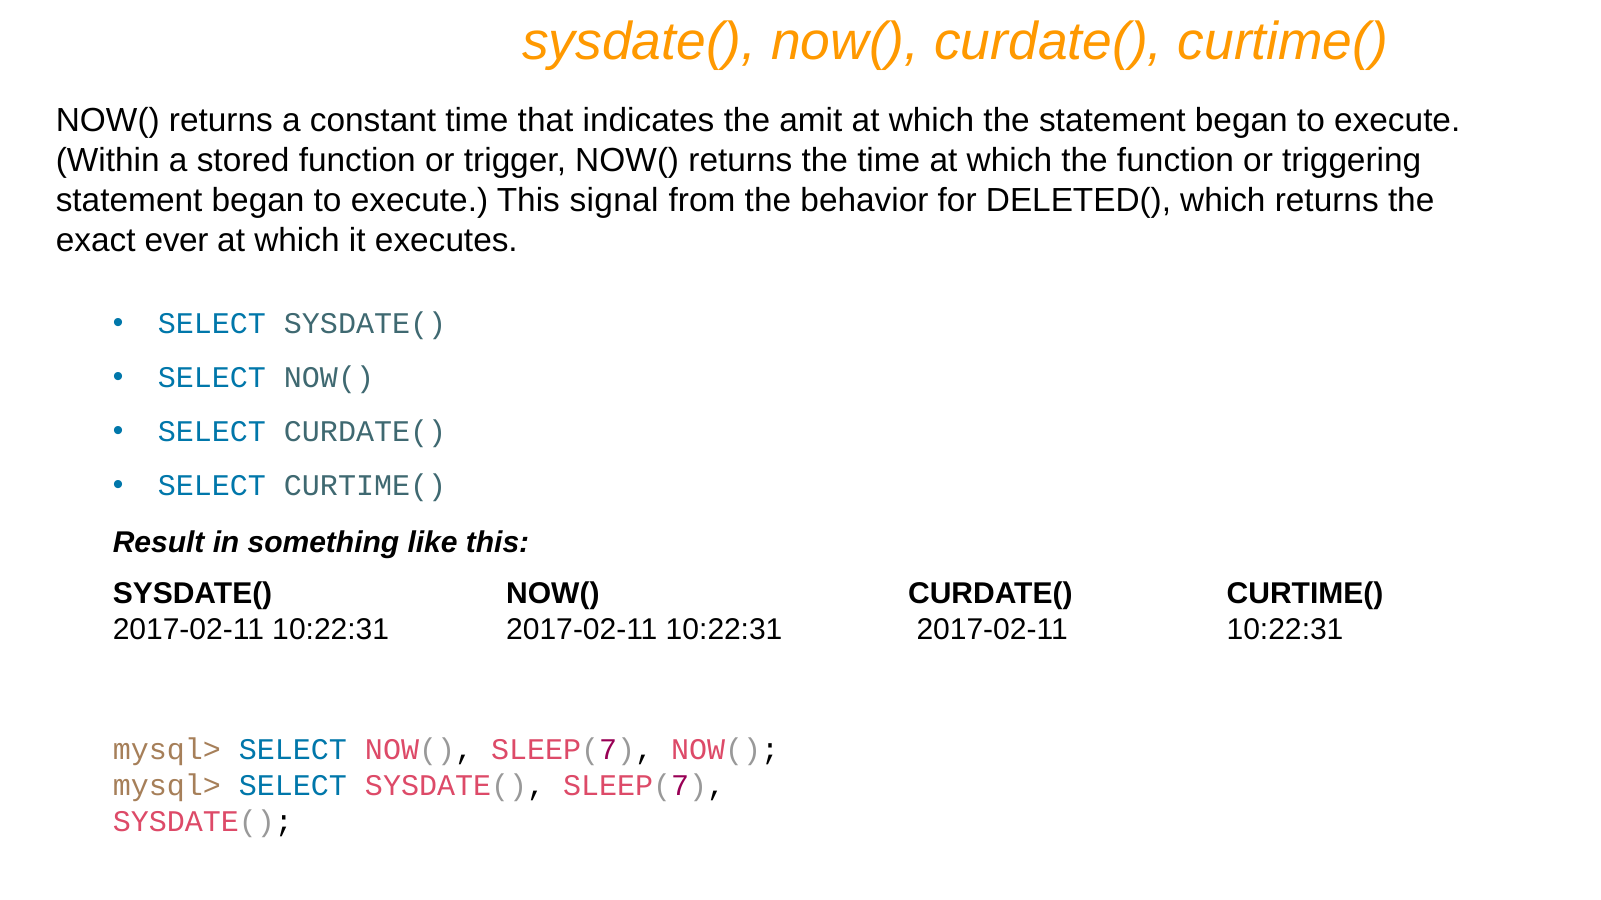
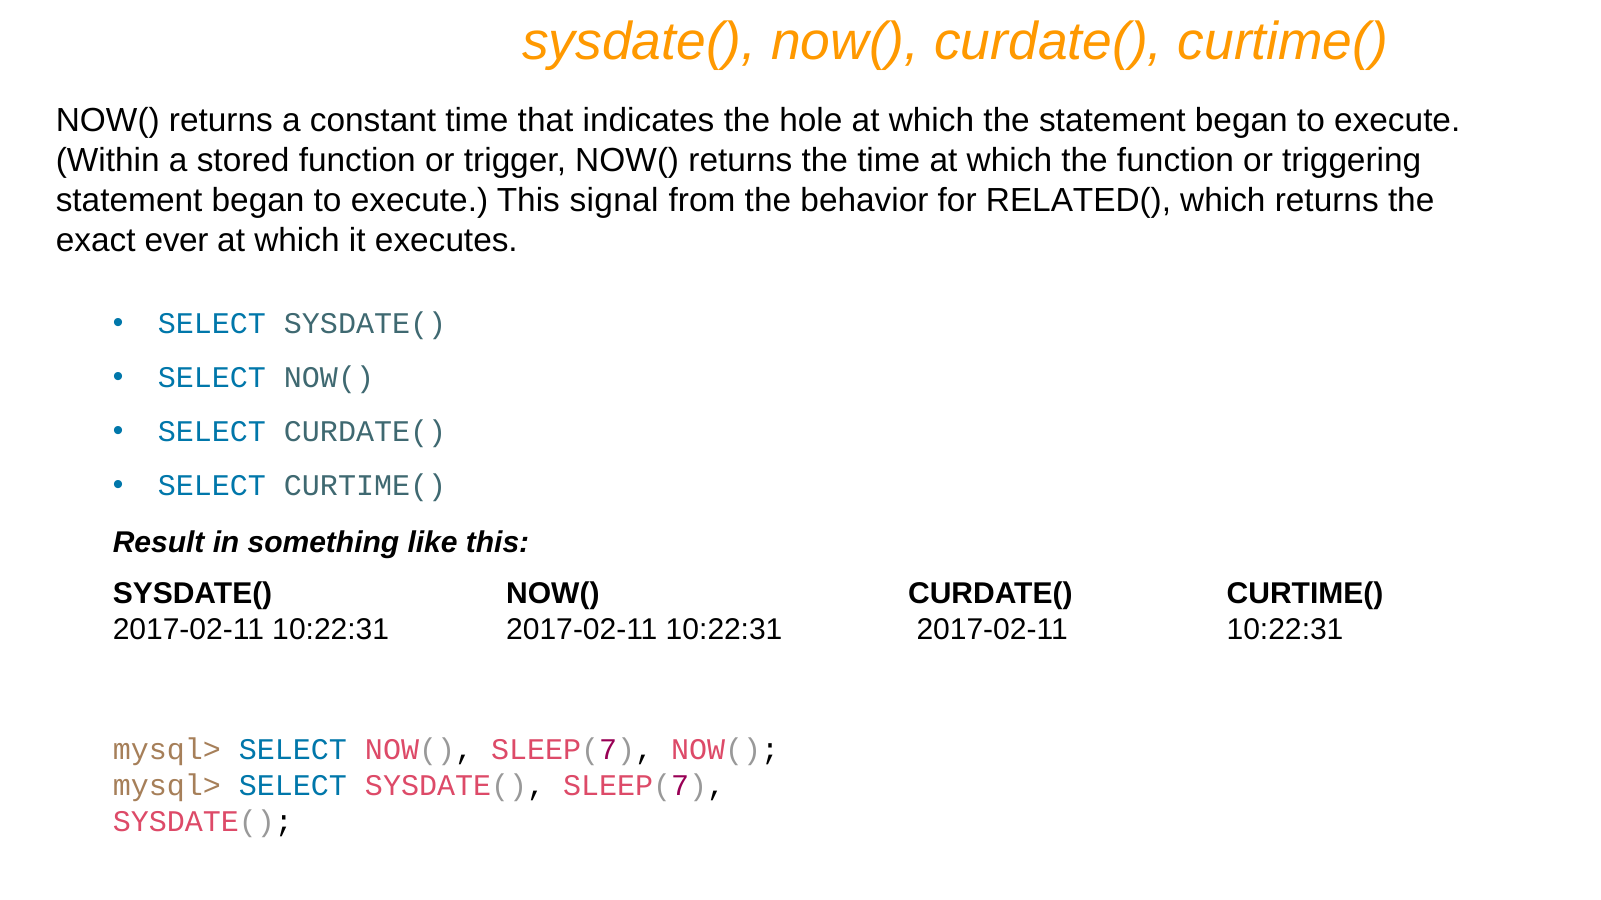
amit: amit -> hole
DELETED(: DELETED( -> RELATED(
